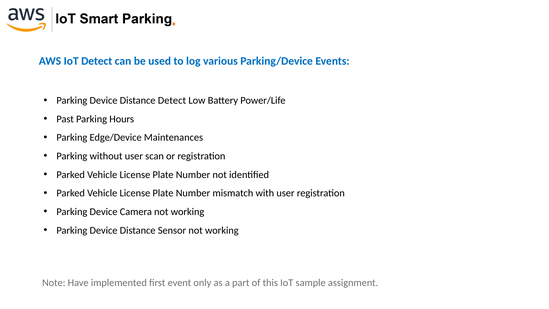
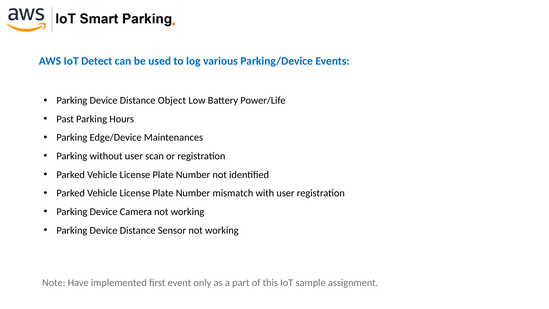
Distance Detect: Detect -> Object
